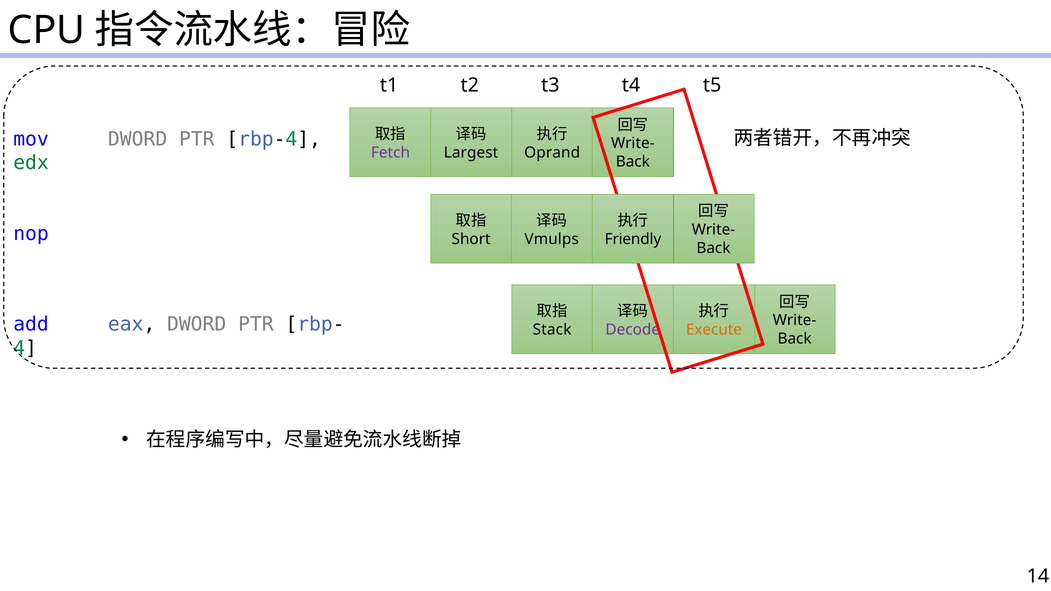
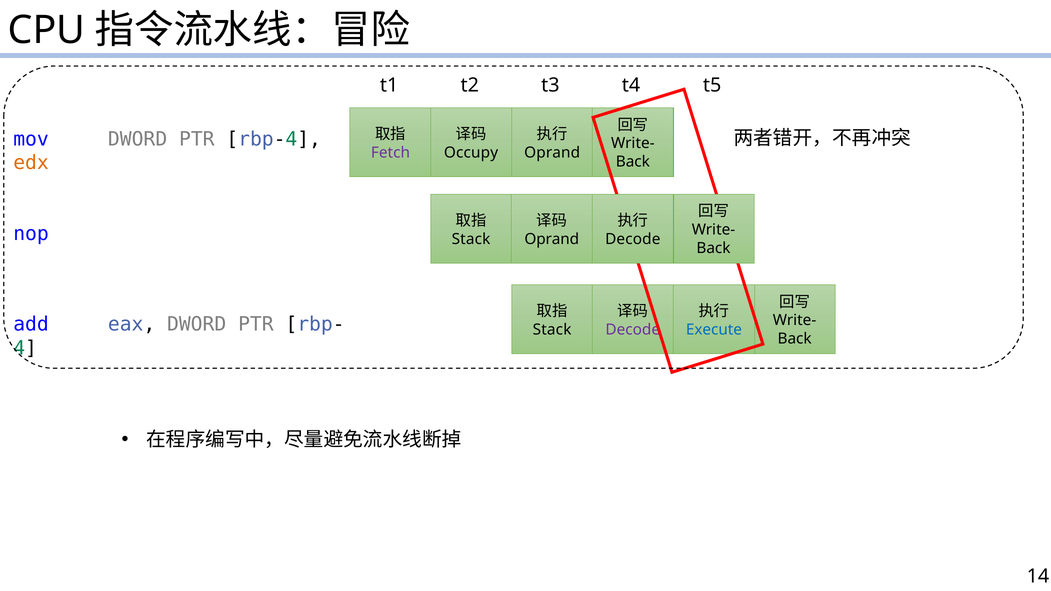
Largest: Largest -> Occupy
edx colour: green -> orange
Short at (471, 239): Short -> Stack
Vmulps at (552, 239): Vmulps -> Oprand
Friendly at (633, 239): Friendly -> Decode
Execute colour: orange -> blue
